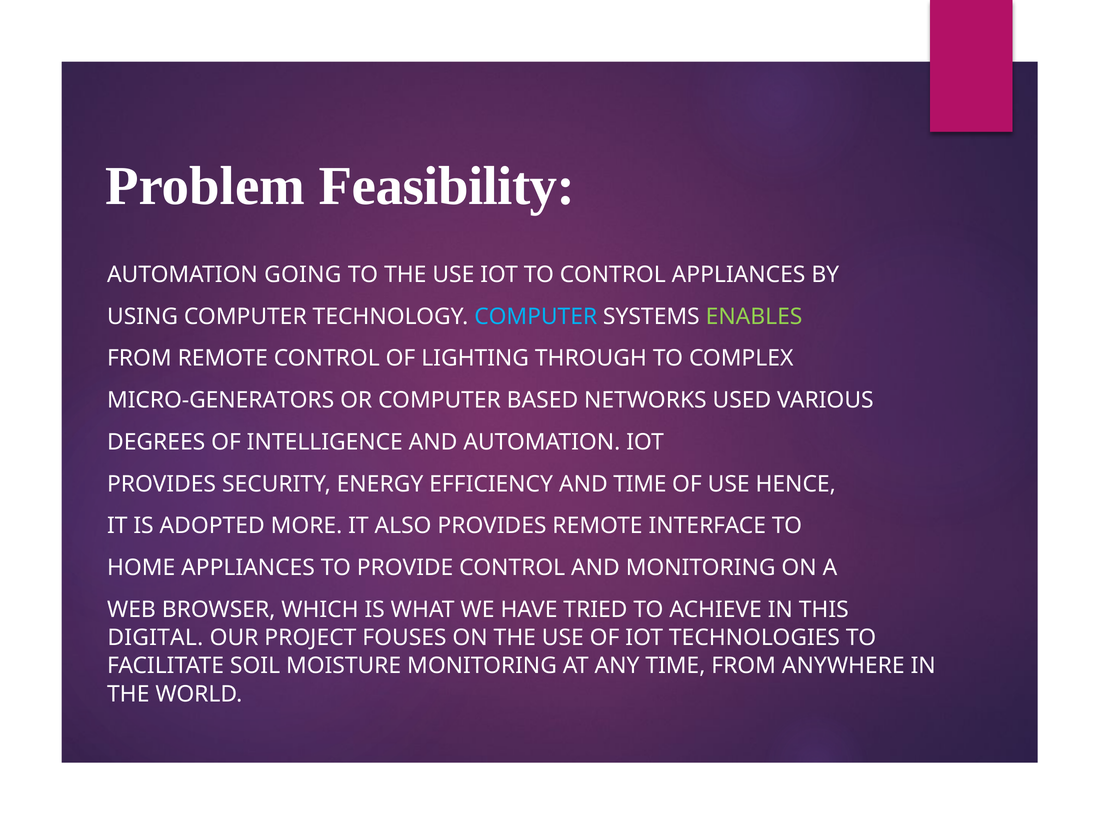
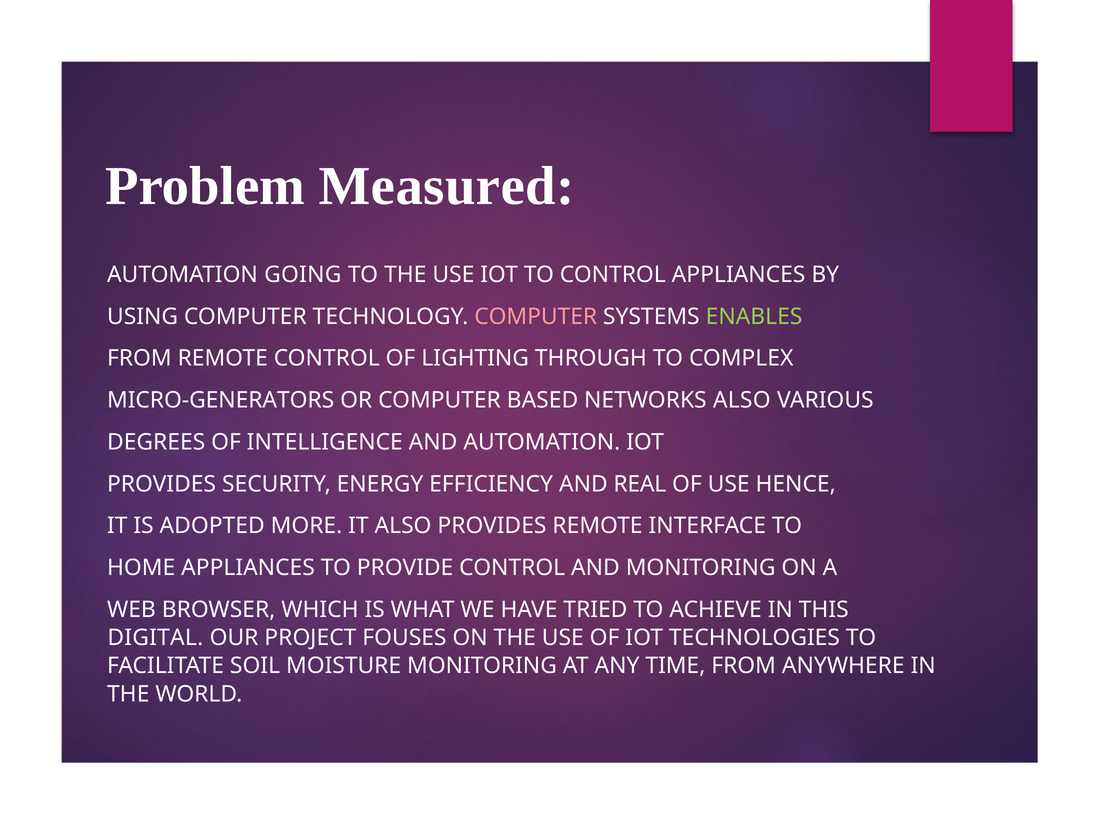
Feasibility: Feasibility -> Measured
COMPUTER at (536, 317) colour: light blue -> pink
NETWORKS USED: USED -> ALSO
AND TIME: TIME -> REAL
